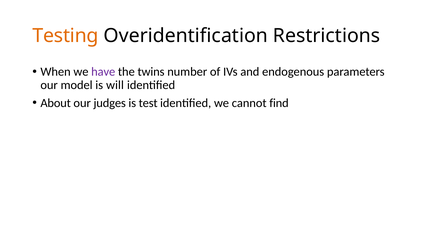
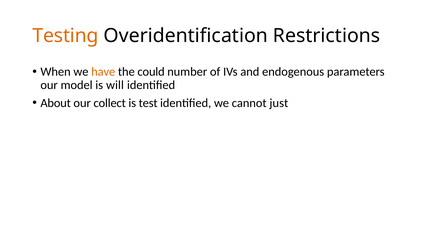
have colour: purple -> orange
twins: twins -> could
judges: judges -> collect
find: find -> just
